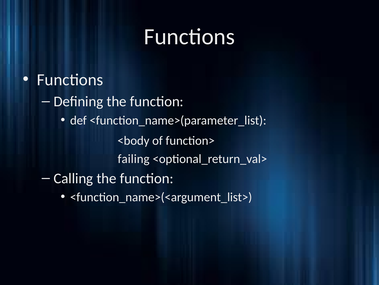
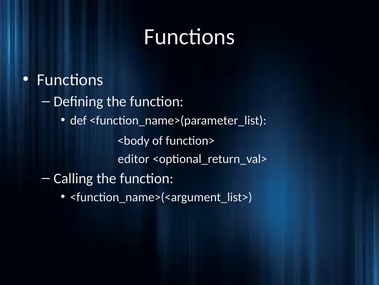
failing: failing -> editor
